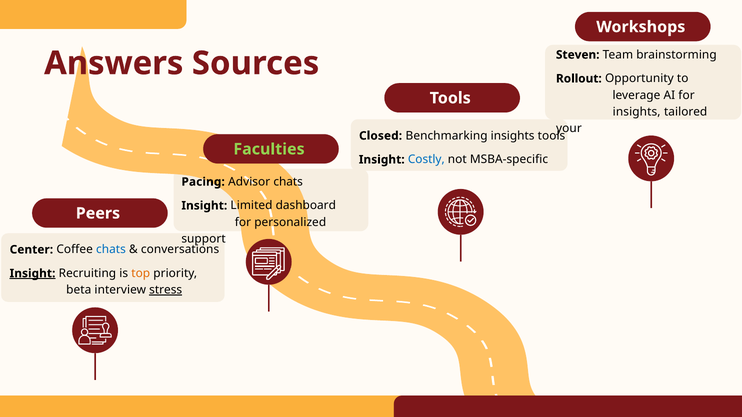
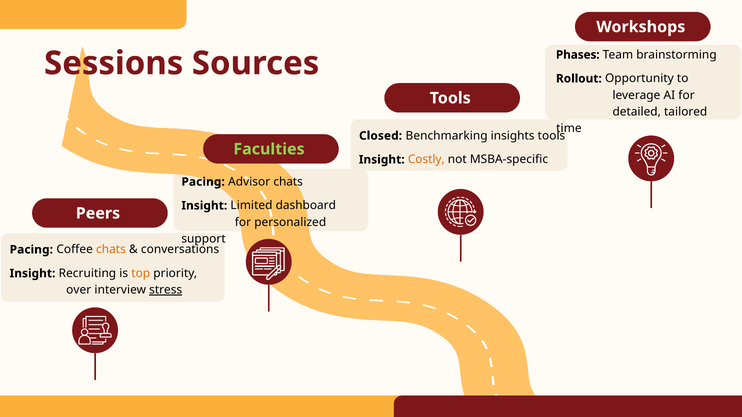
Steven: Steven -> Phases
Answers: Answers -> Sessions
insights at (637, 112): insights -> detailed
your: your -> time
Costly colour: blue -> orange
Center at (31, 250): Center -> Pacing
chats at (111, 250) colour: blue -> orange
Insight at (33, 274) underline: present -> none
beta: beta -> over
